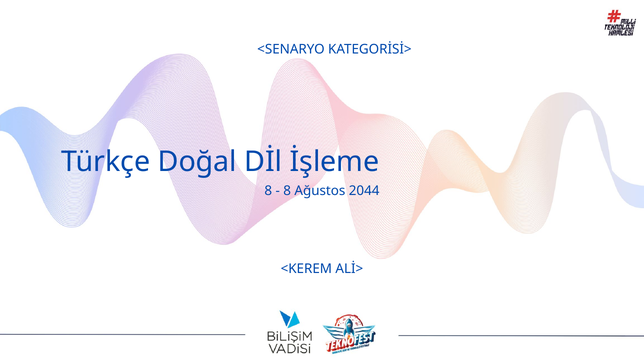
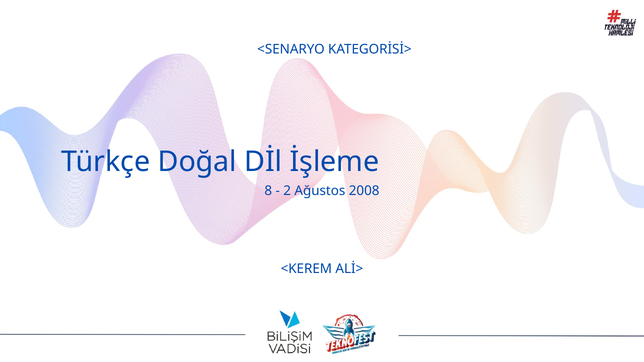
8 at (287, 191): 8 -> 2
2044: 2044 -> 2008
